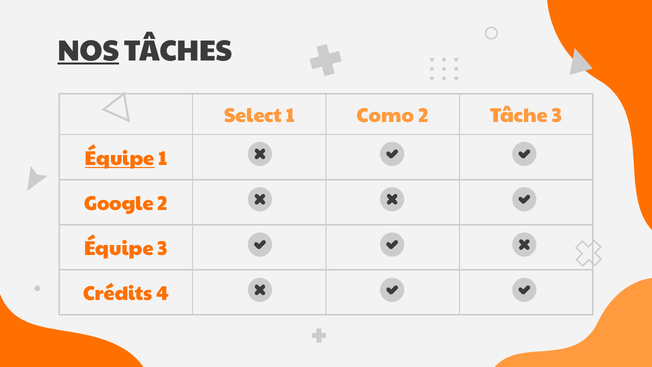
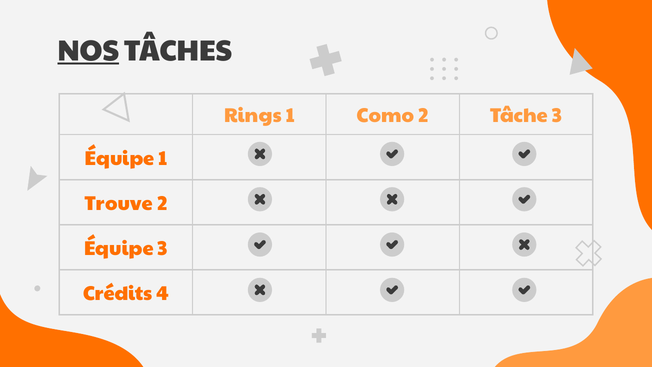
Select: Select -> Rings
Équipe at (120, 159) underline: present -> none
Google: Google -> Trouve
